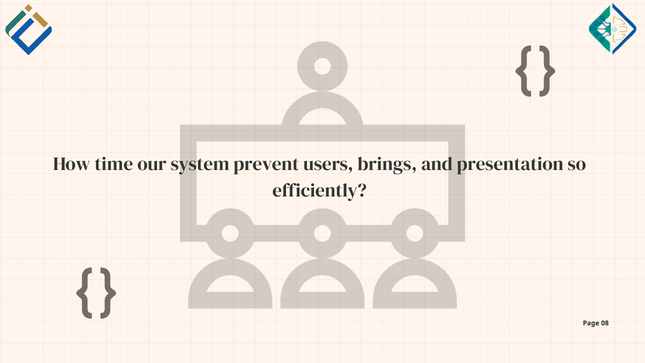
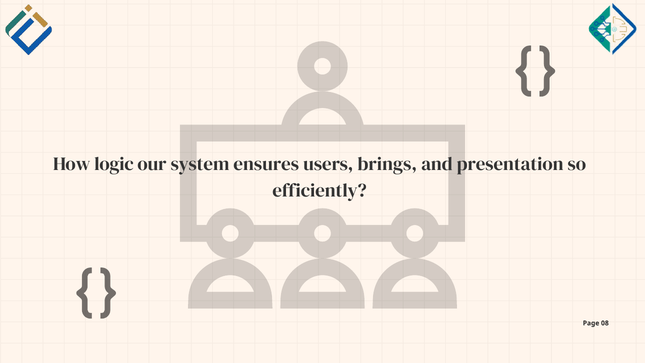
time: time -> logic
prevent: prevent -> ensures
